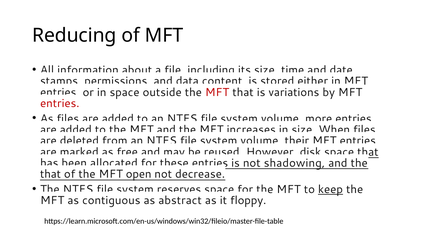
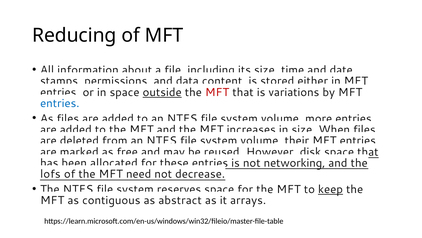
outside underline: none -> present
entries at (60, 103) colour: red -> blue
shadowing: shadowing -> networking
that at (51, 174): that -> lofs
open: open -> need
floppy: floppy -> arrays
